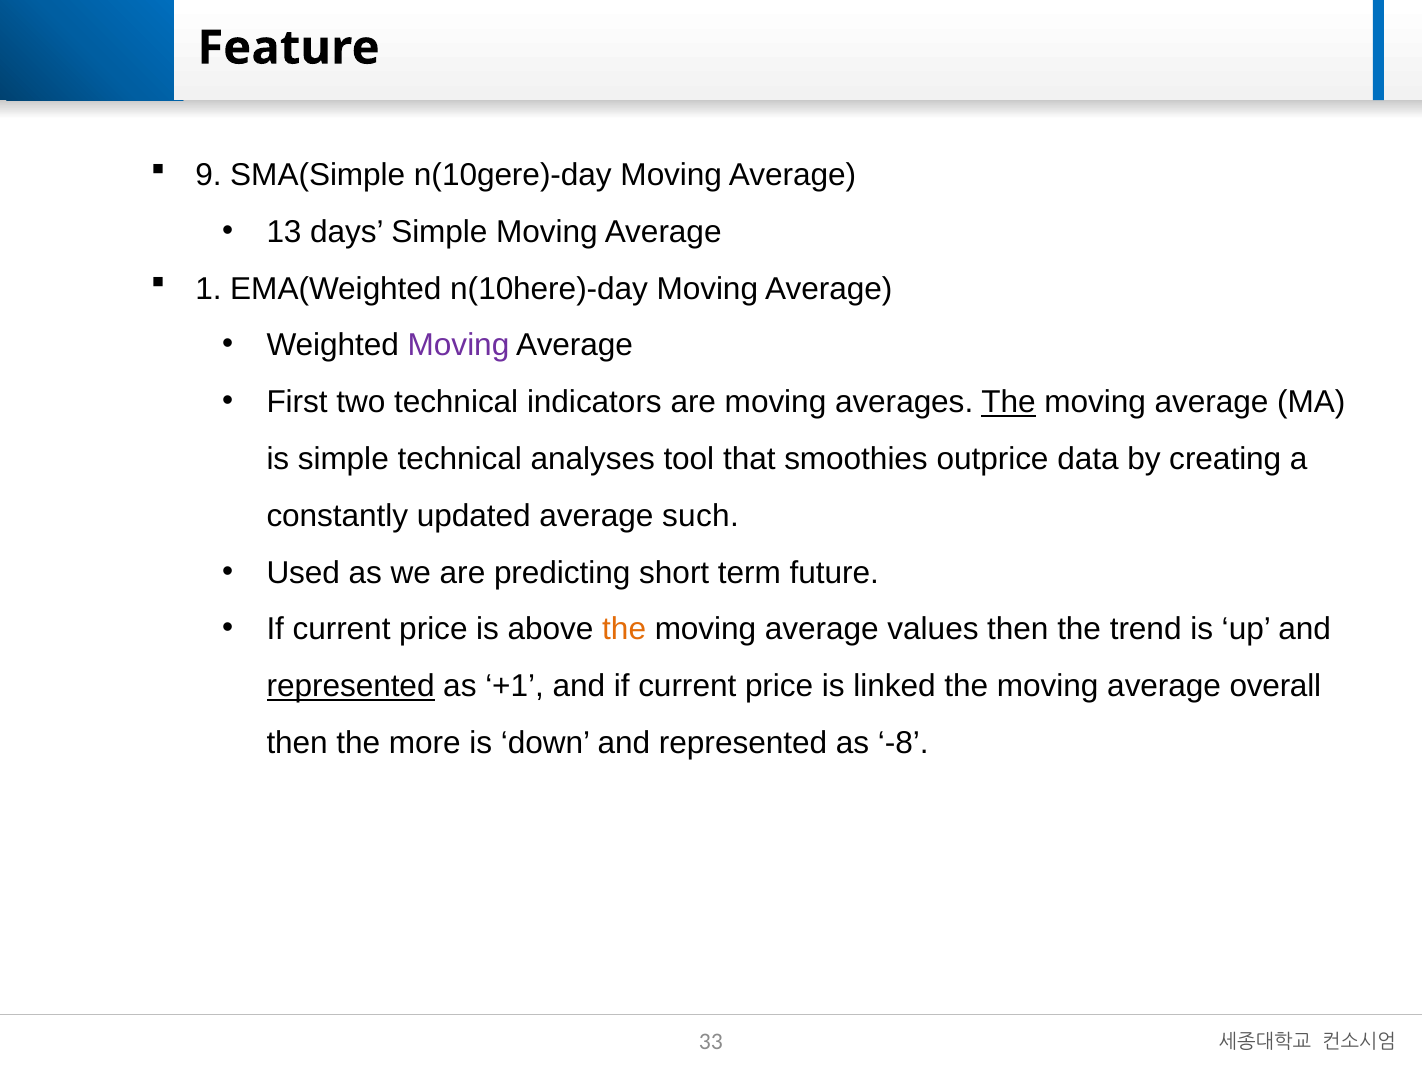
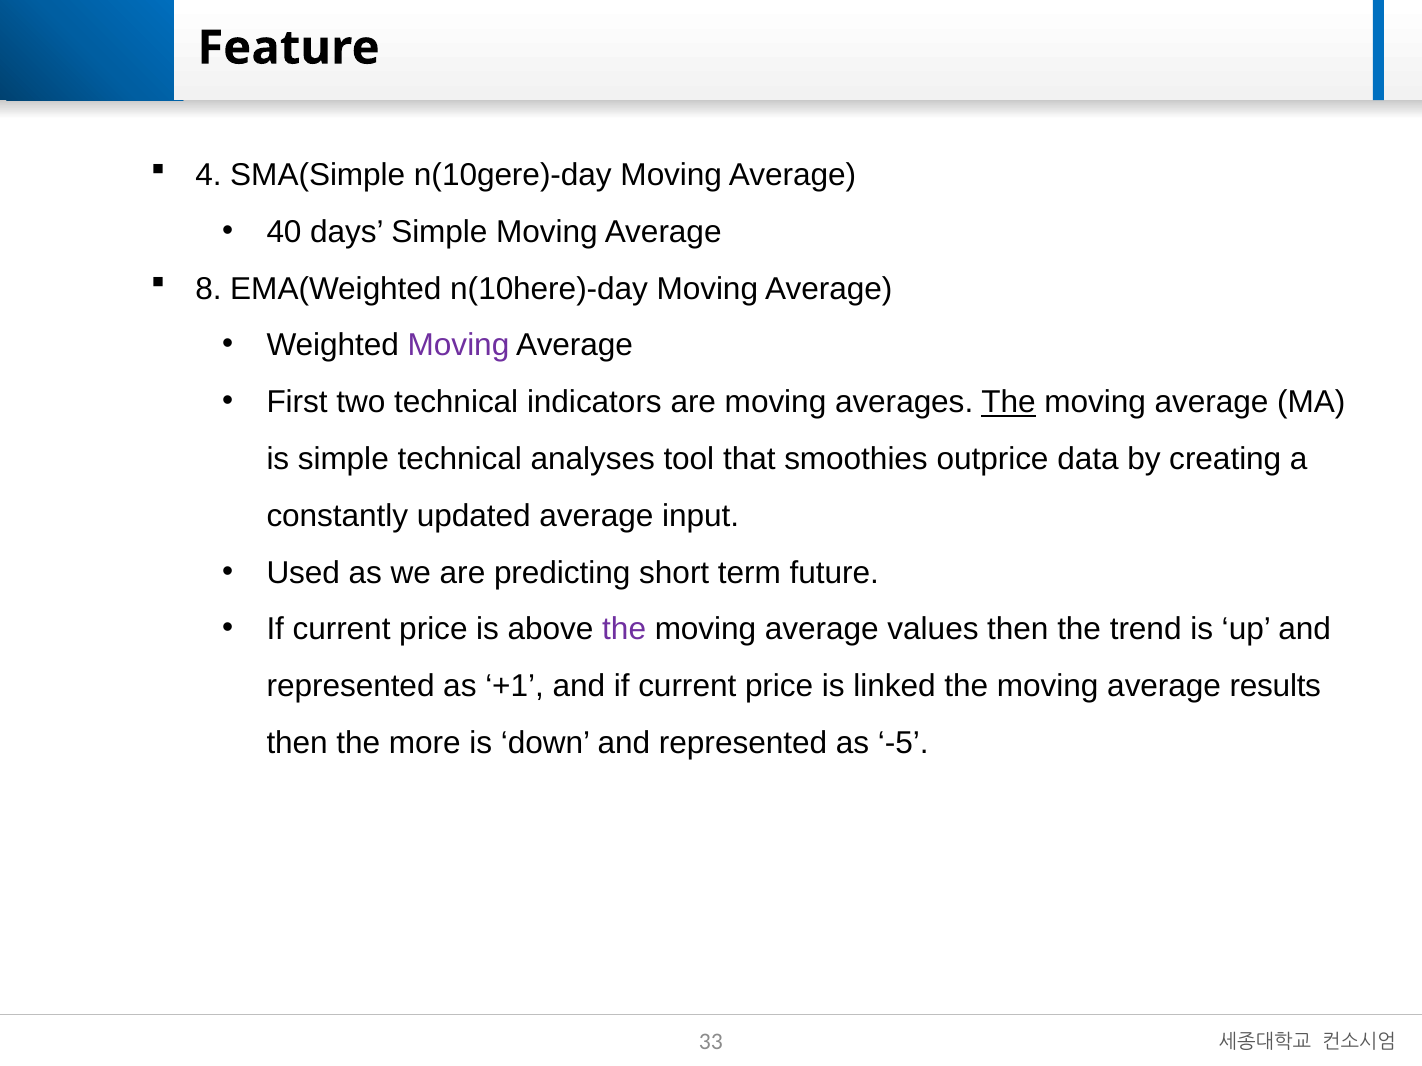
9: 9 -> 4
13: 13 -> 40
1: 1 -> 8
such: such -> input
the at (624, 630) colour: orange -> purple
represented at (351, 687) underline: present -> none
overall: overall -> results
-8: -8 -> -5
